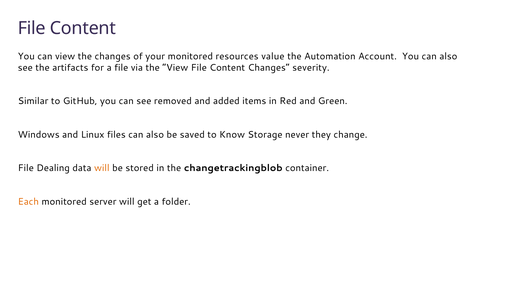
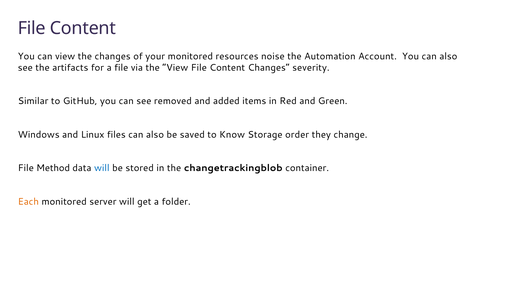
value: value -> noise
never: never -> order
Dealing: Dealing -> Method
will at (102, 168) colour: orange -> blue
